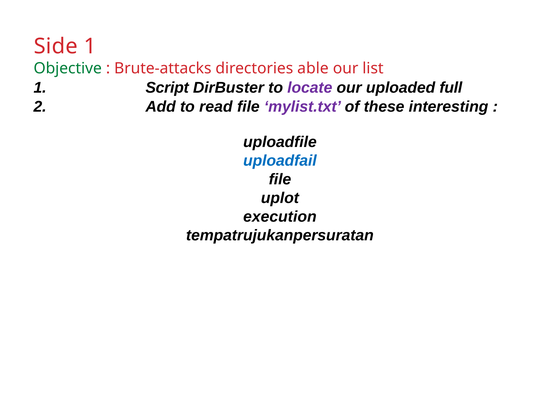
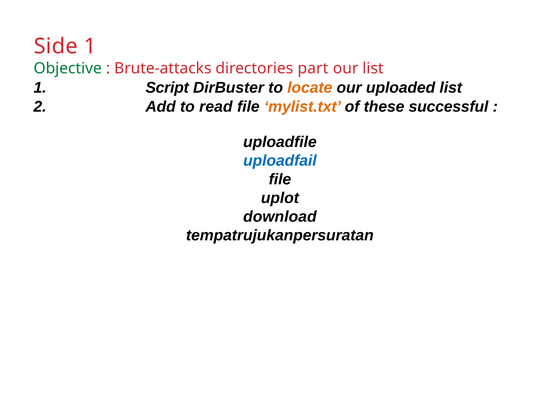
able: able -> part
locate colour: purple -> orange
uploaded full: full -> list
mylist.txt colour: purple -> orange
interesting: interesting -> successful
execution: execution -> download
